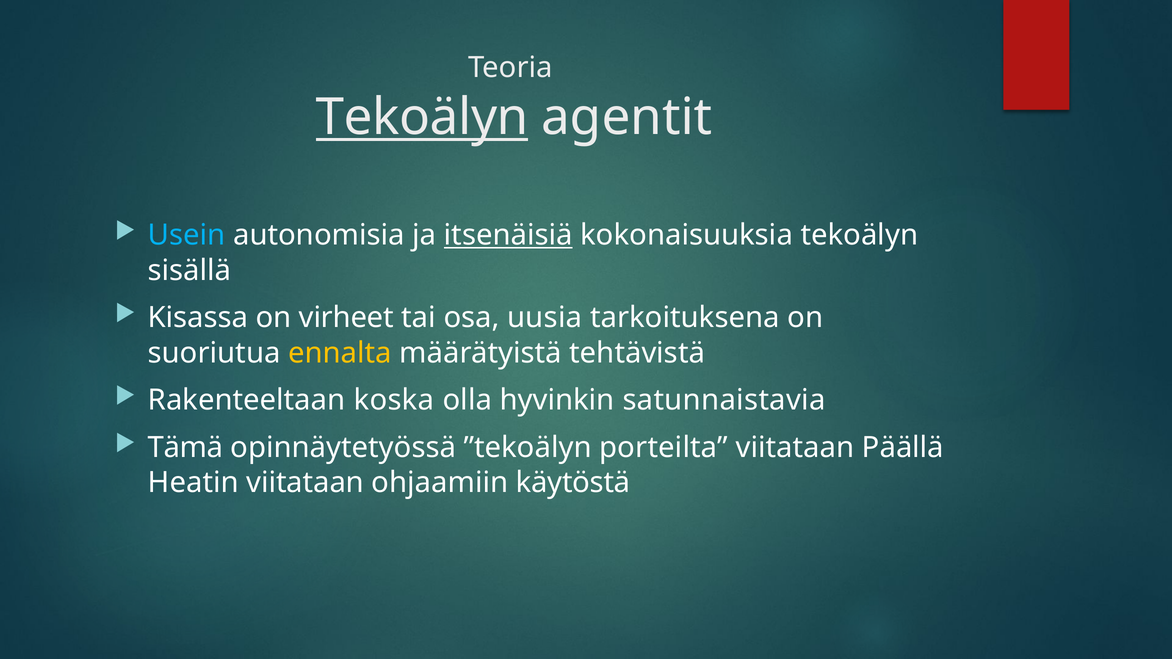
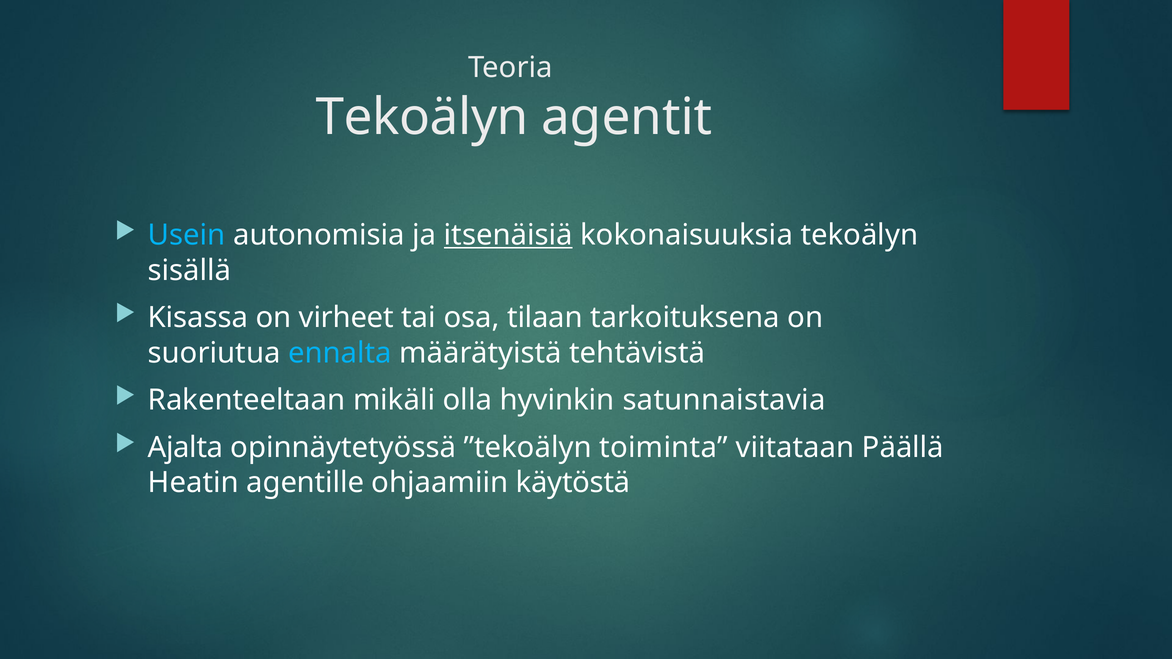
Tekoälyn at (422, 117) underline: present -> none
uusia: uusia -> tilaan
ennalta colour: yellow -> light blue
koska: koska -> mikäli
Tämä: Tämä -> Ajalta
porteilta: porteilta -> toiminta
Heatin viitataan: viitataan -> agentille
